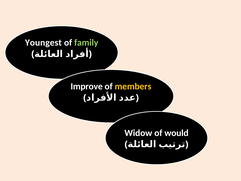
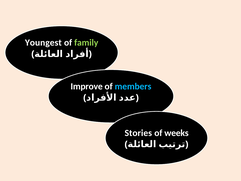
members colour: yellow -> light blue
Widow: Widow -> Stories
would: would -> weeks
